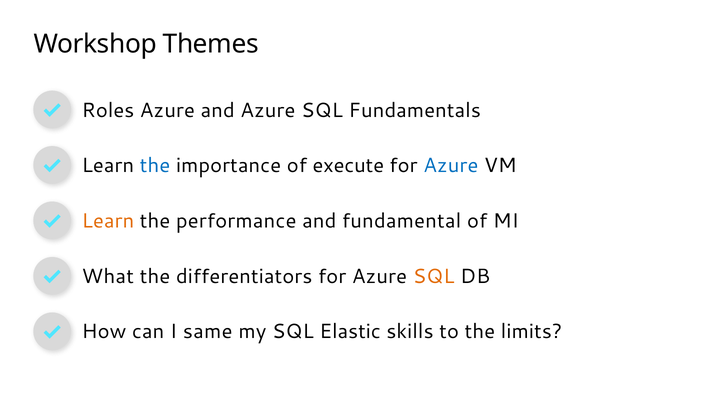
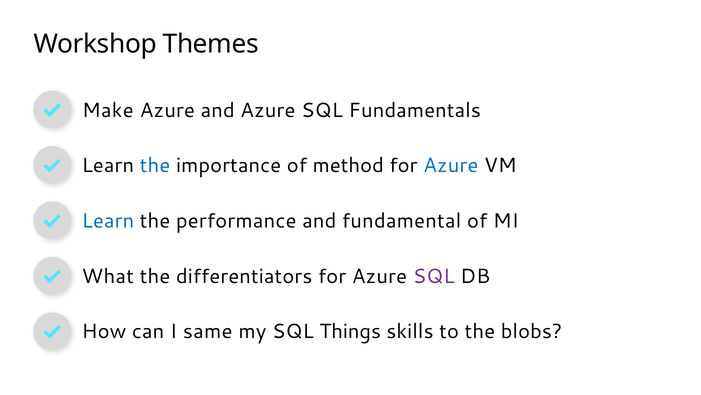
Roles: Roles -> Make
execute: execute -> method
Learn at (108, 221) colour: orange -> blue
SQL at (434, 276) colour: orange -> purple
Elastic: Elastic -> Things
limits: limits -> blobs
